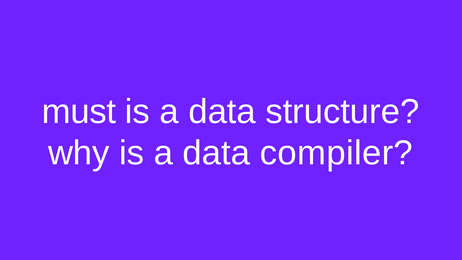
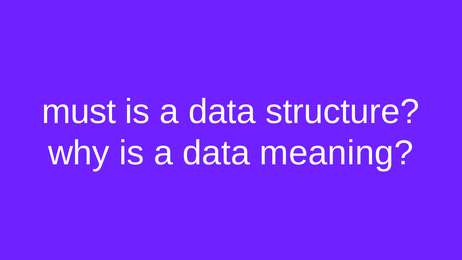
compiler: compiler -> meaning
